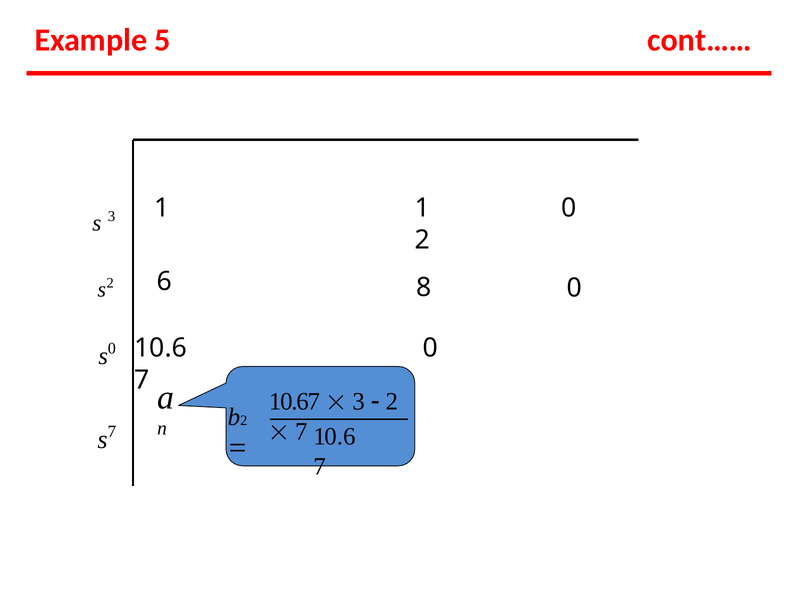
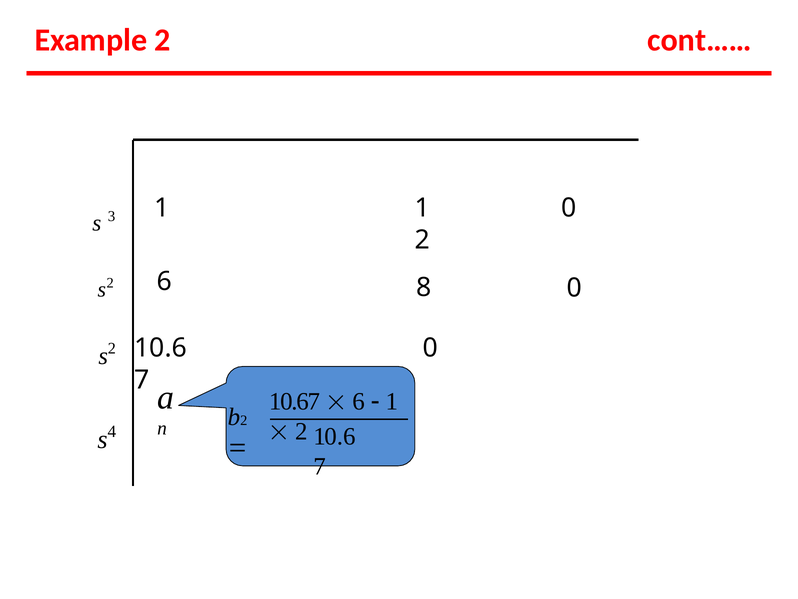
Example 5: 5 -> 2
0 at (112, 348): 0 -> 2
3 at (359, 401): 3 -> 6
2 at (392, 401): 2 -> 1
7 at (301, 431): 7 -> 2
7 at (112, 431): 7 -> 4
